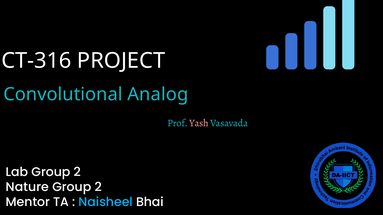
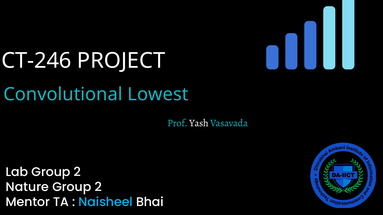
CT-316: CT-316 -> CT-246
Analog: Analog -> Lowest
Yash colour: pink -> white
